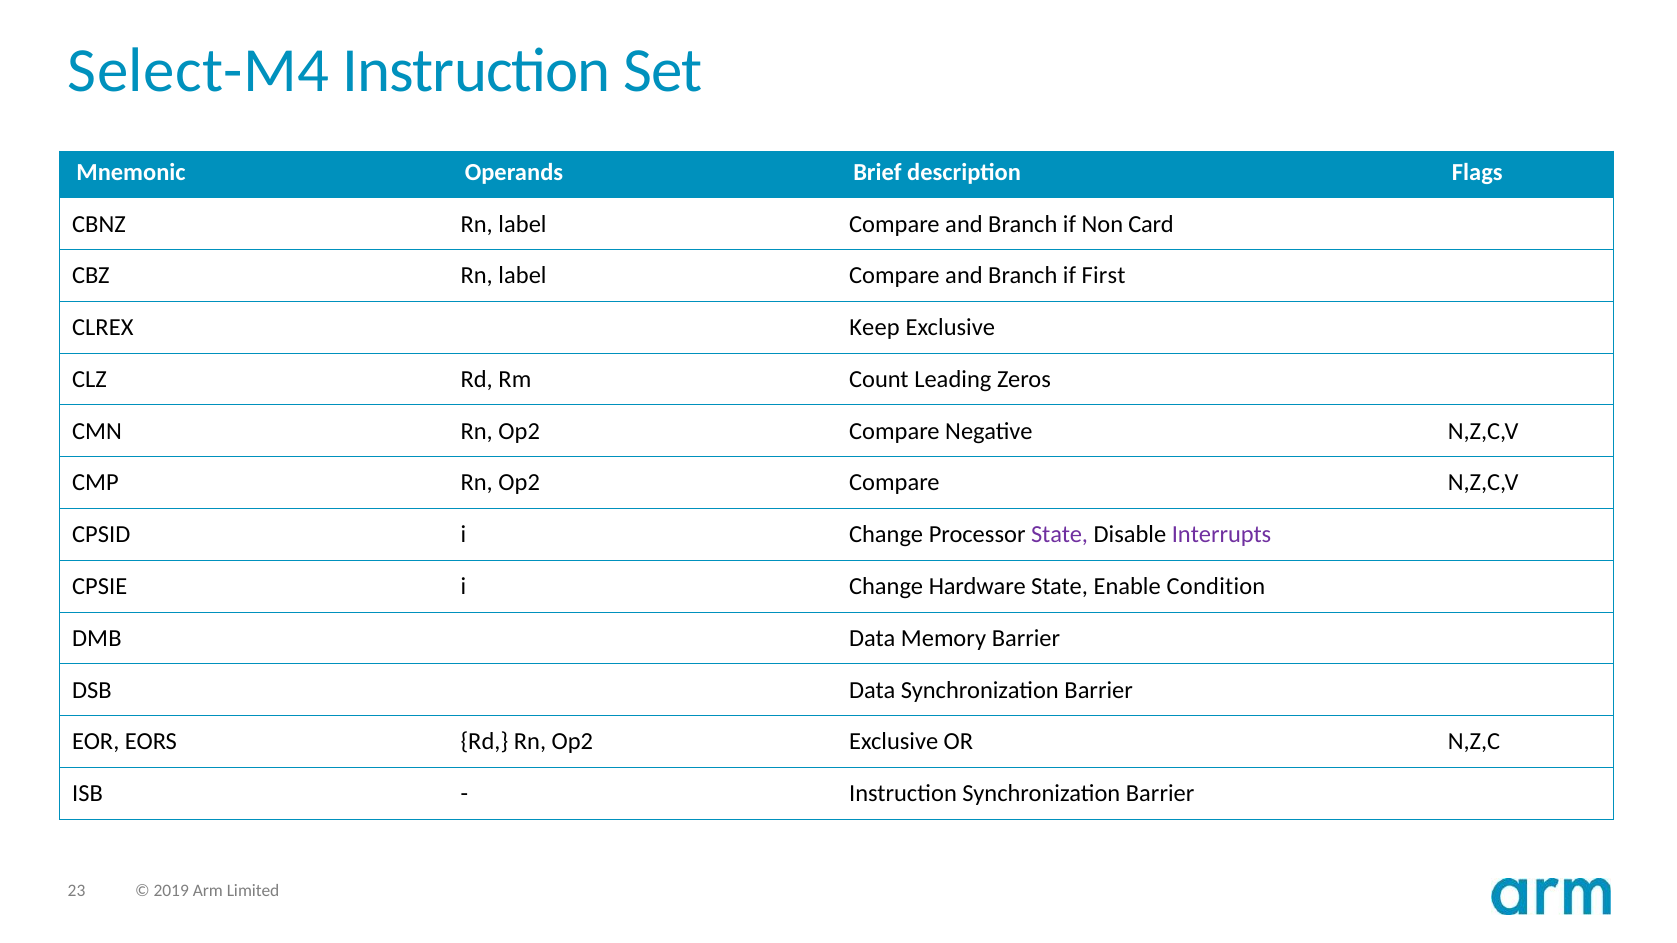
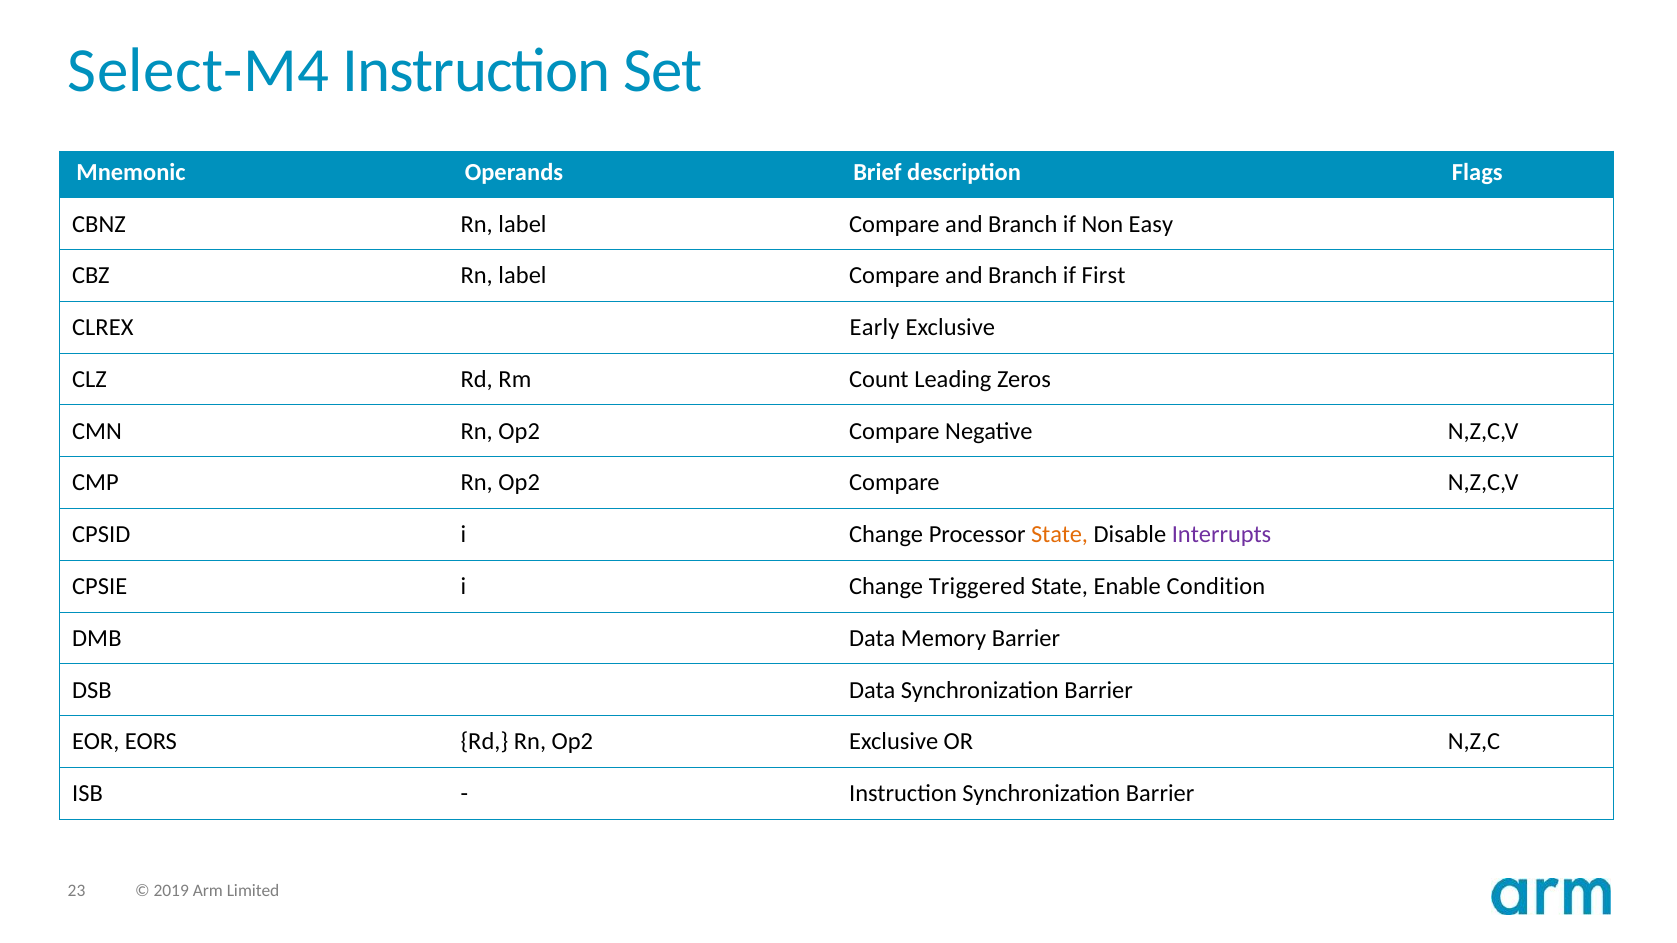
Card: Card -> Easy
Keep: Keep -> Early
State at (1060, 535) colour: purple -> orange
Hardware: Hardware -> Triggered
